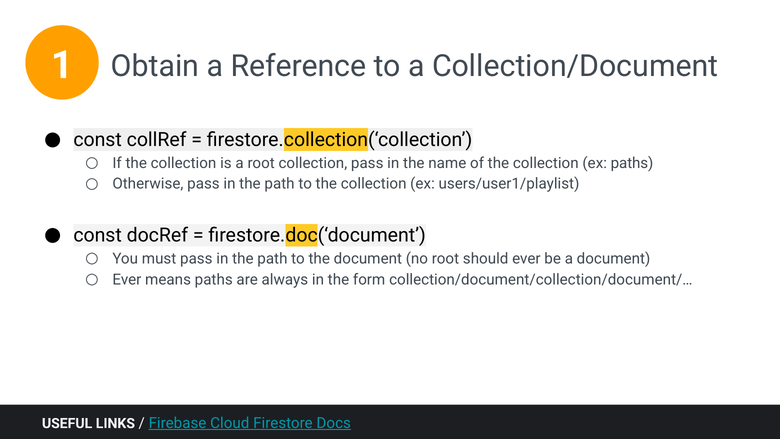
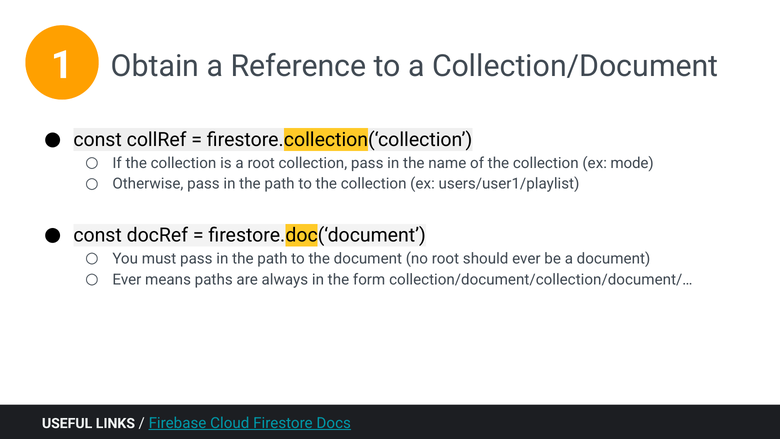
ex paths: paths -> mode
